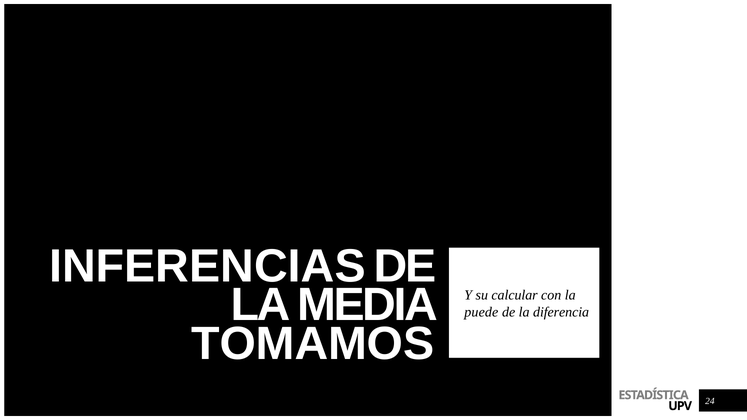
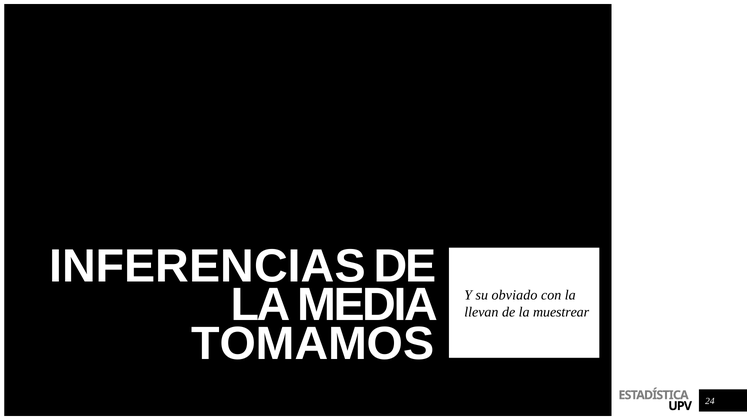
calcular: calcular -> obviado
puede: puede -> llevan
diferencia: diferencia -> muestrear
